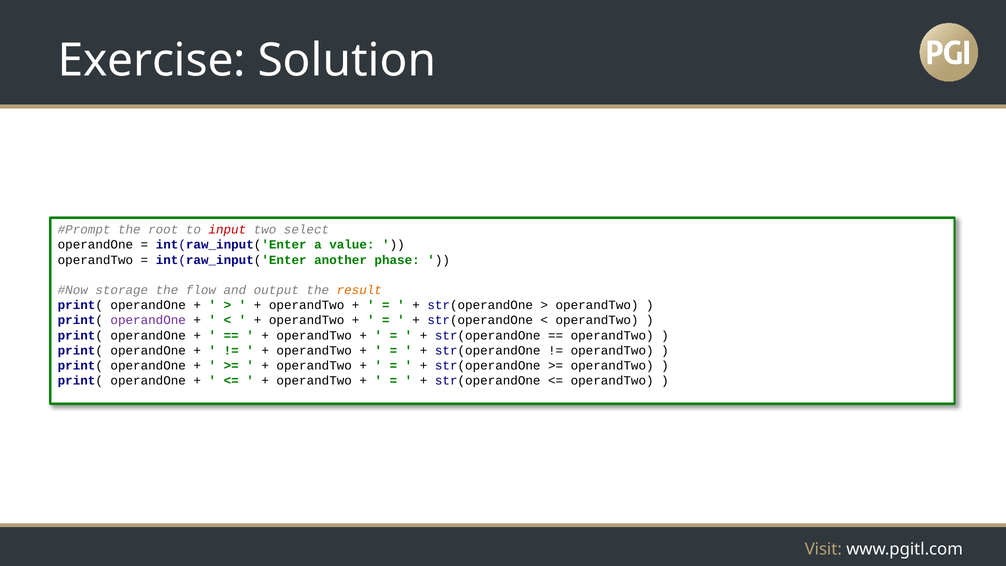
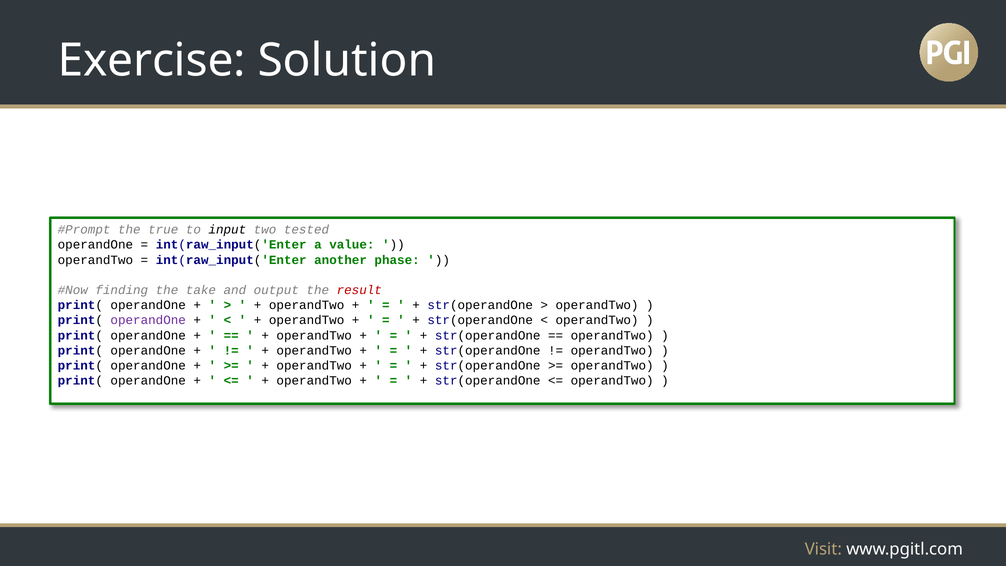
root: root -> true
input colour: red -> black
select: select -> tested
storage: storage -> finding
flow: flow -> take
result colour: orange -> red
